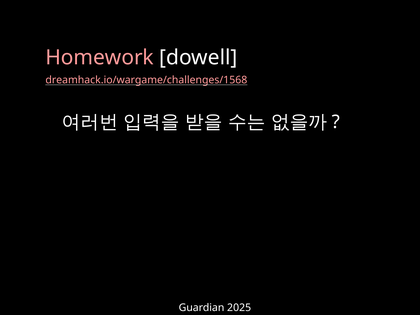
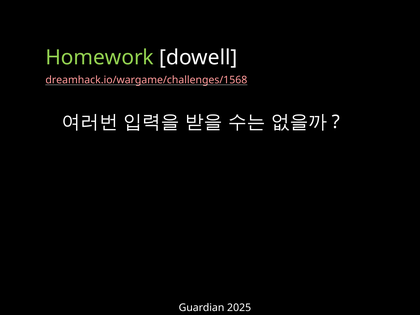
Homework colour: pink -> light green
